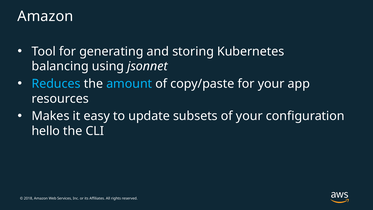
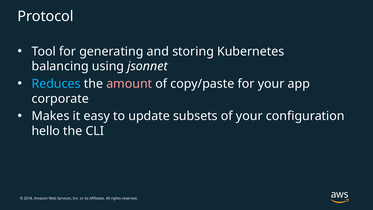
Amazon at (45, 16): Amazon -> Protocol
amount colour: light blue -> pink
resources: resources -> corporate
